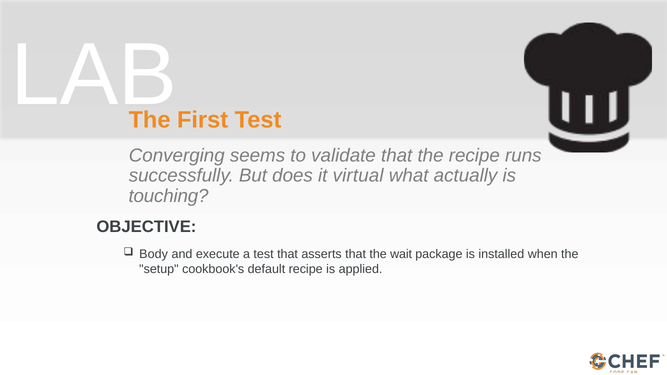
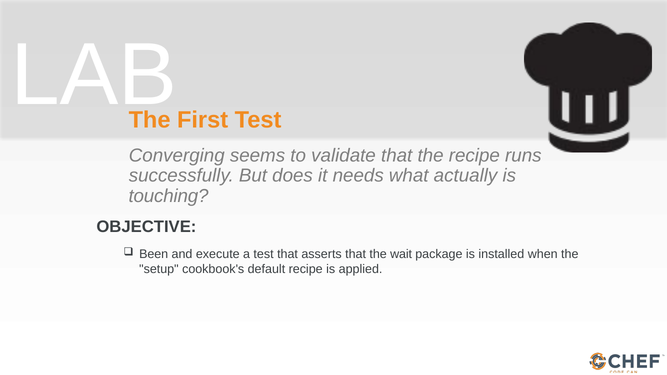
virtual: virtual -> needs
Body: Body -> Been
